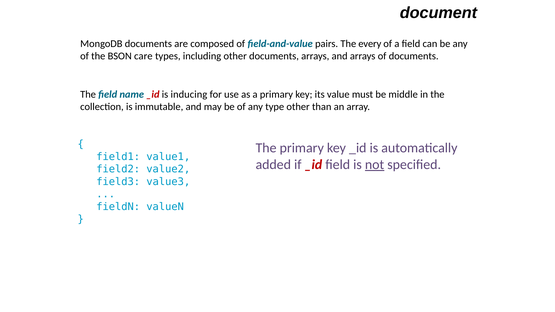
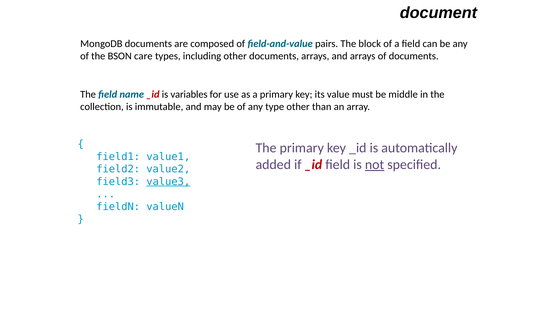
every: every -> block
inducing: inducing -> variables
value3 underline: none -> present
